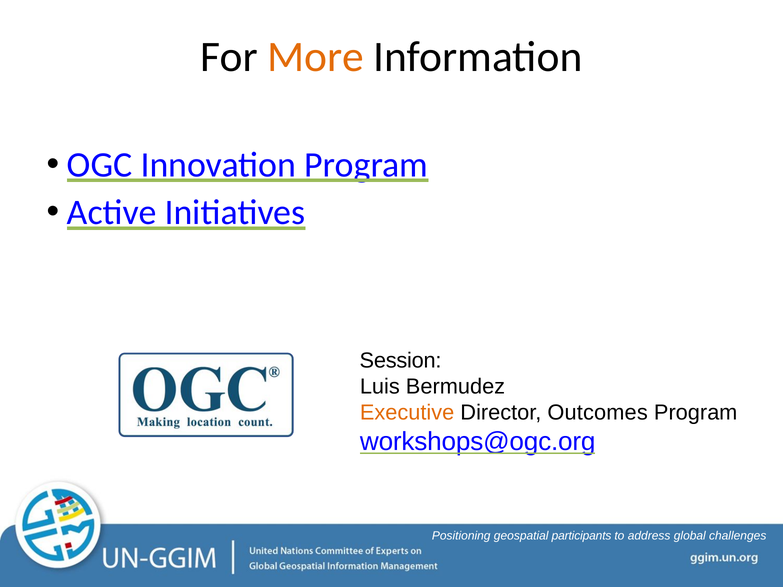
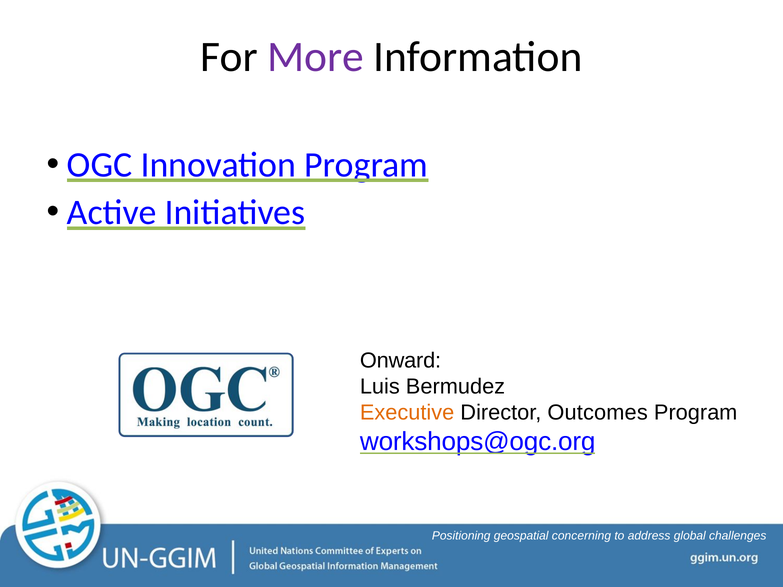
More colour: orange -> purple
Session: Session -> Onward
participants: participants -> concerning
